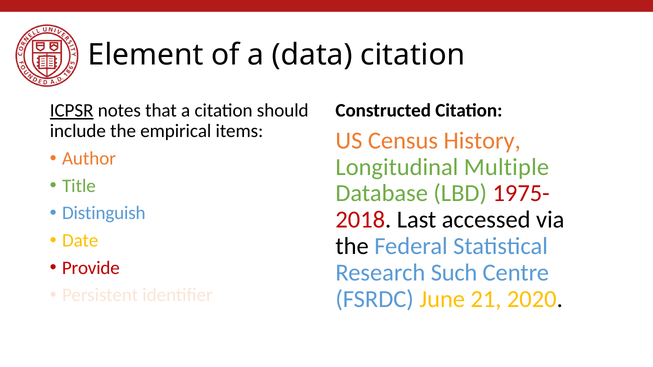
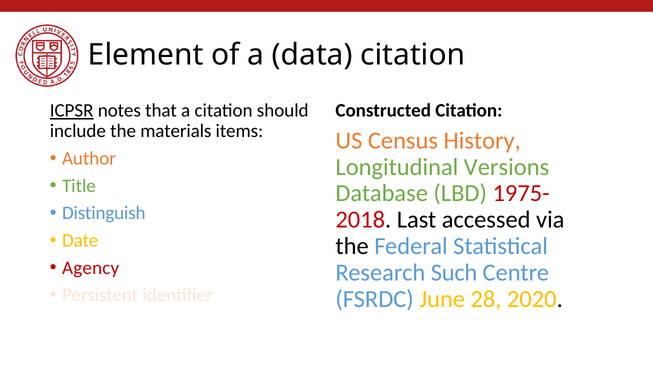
empirical: empirical -> materials
Multiple: Multiple -> Versions
Provide: Provide -> Agency
21: 21 -> 28
